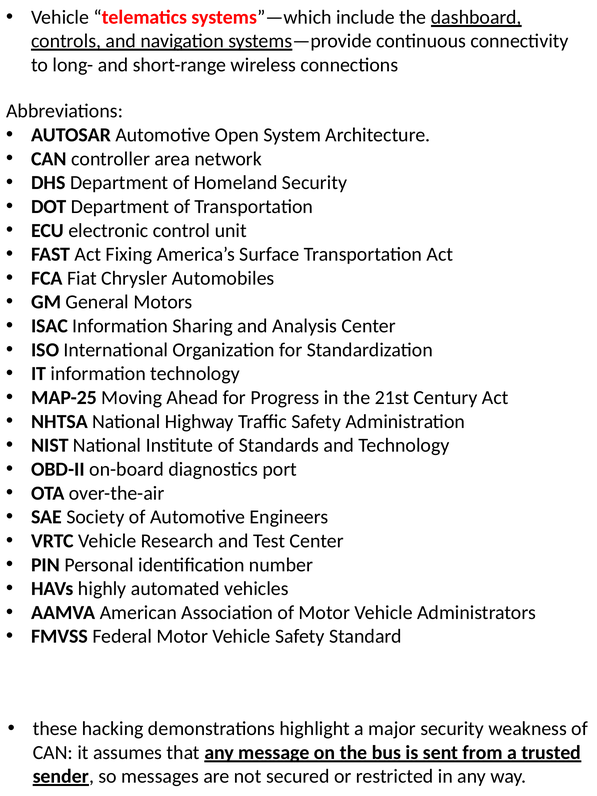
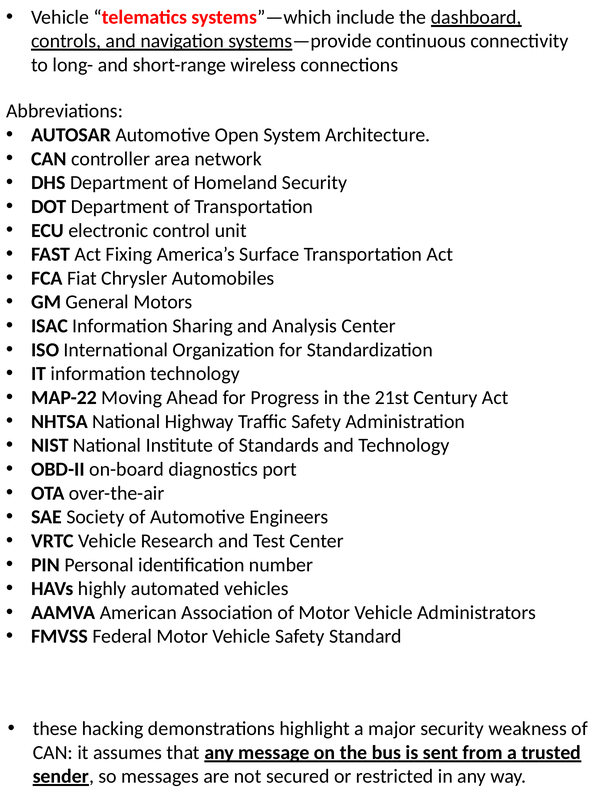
MAP-25: MAP-25 -> MAP-22
